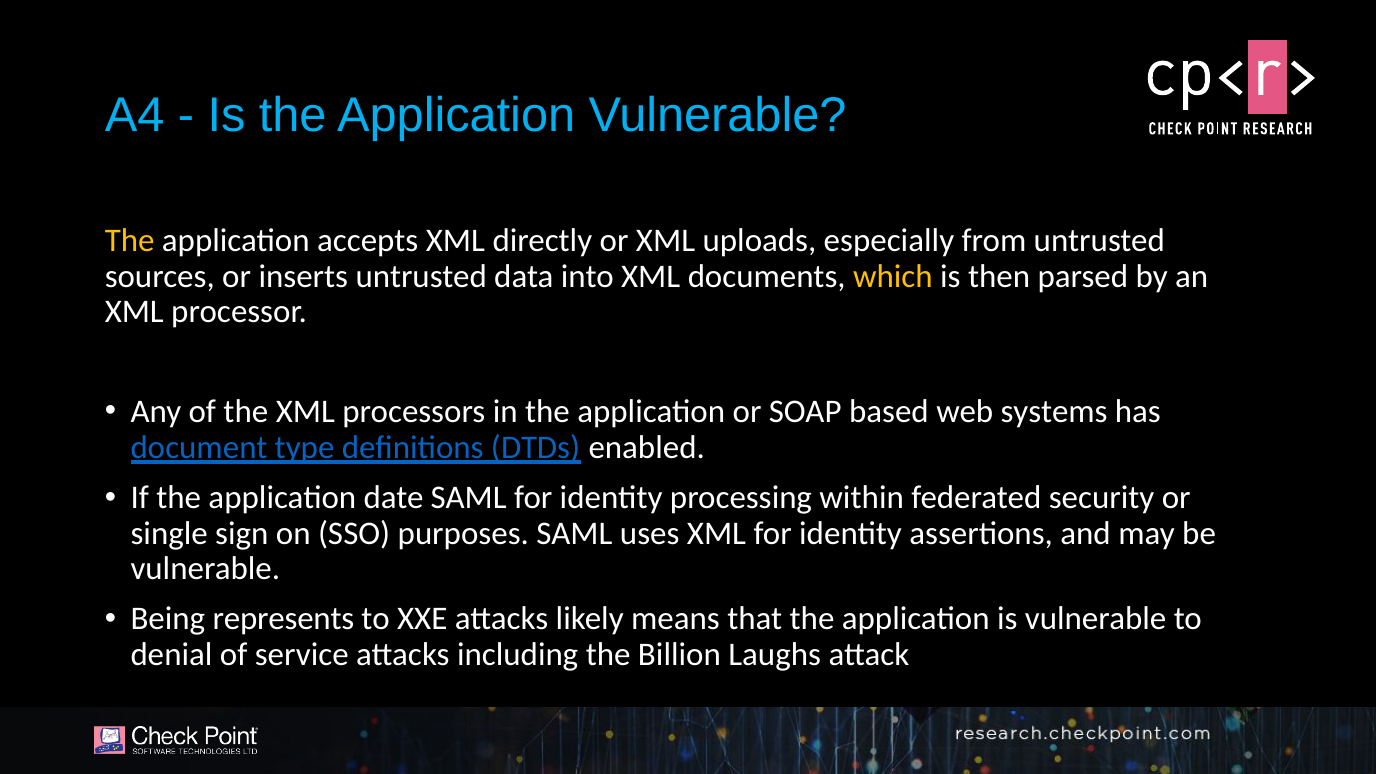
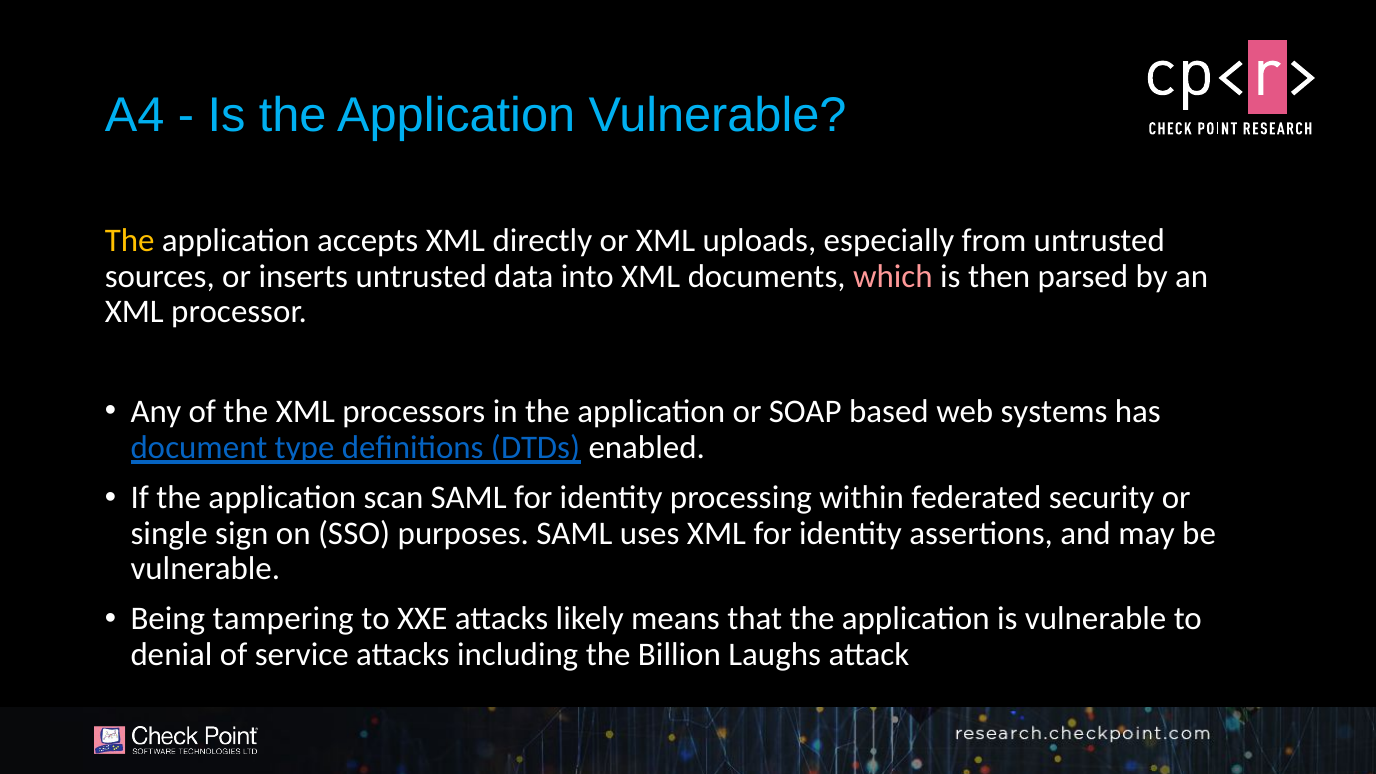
which colour: yellow -> pink
date: date -> scan
represents: represents -> tampering
